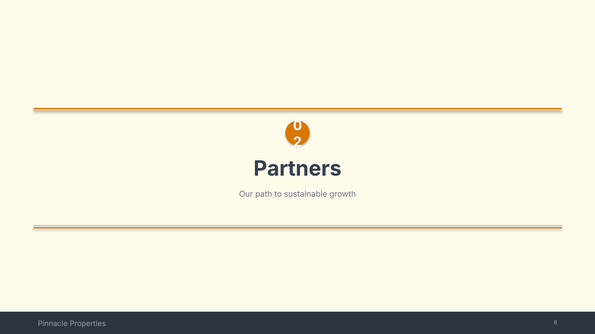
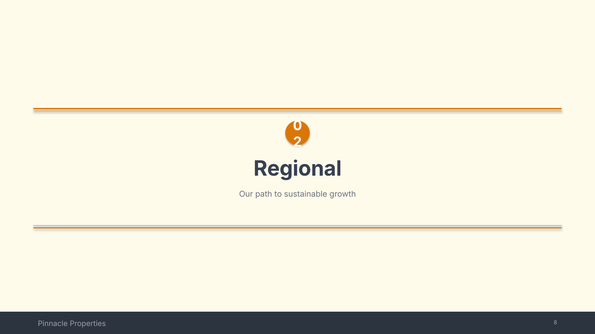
Partners: Partners -> Regional
